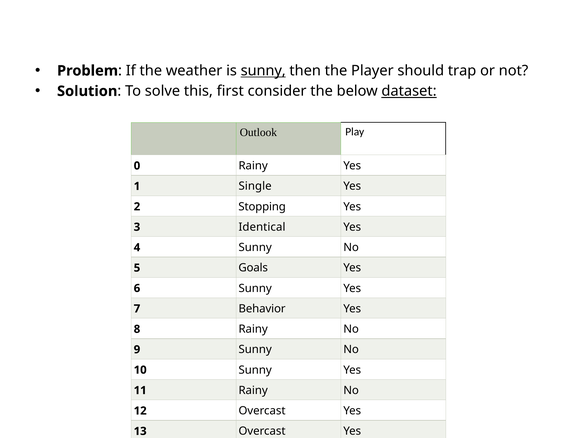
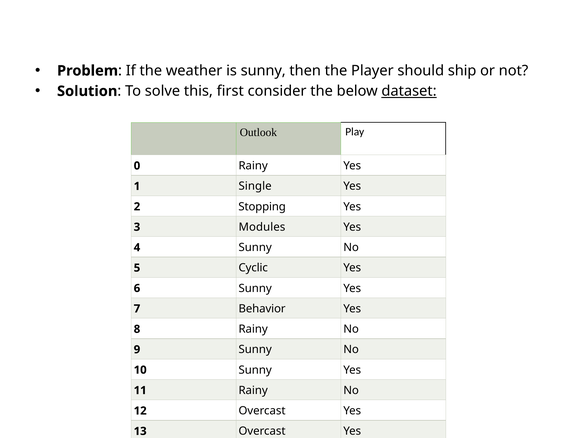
sunny at (263, 71) underline: present -> none
trap: trap -> ship
Identical: Identical -> Modules
Goals: Goals -> Cyclic
